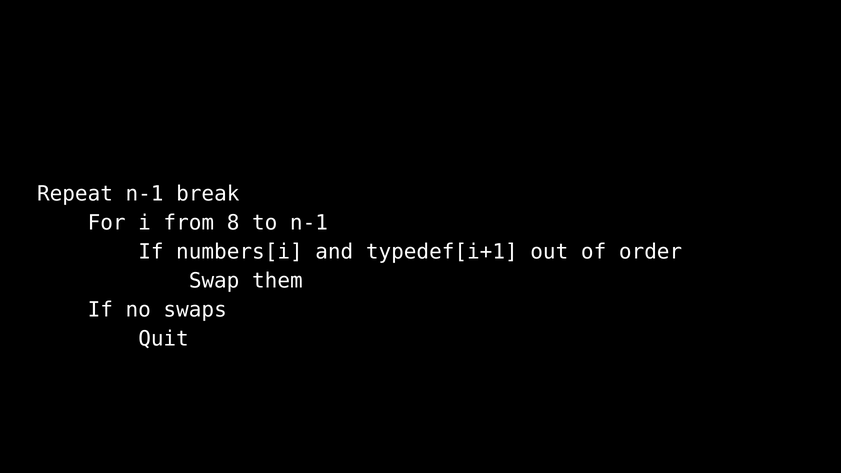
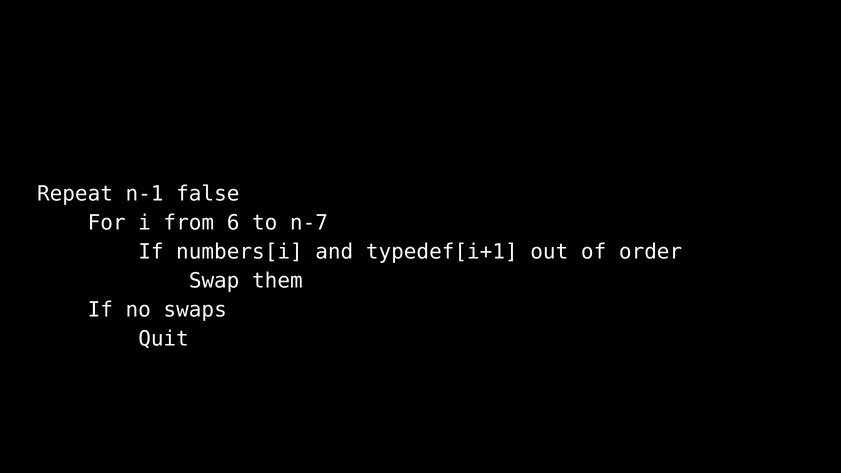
break: break -> false
8: 8 -> 6
to n-1: n-1 -> n-7
